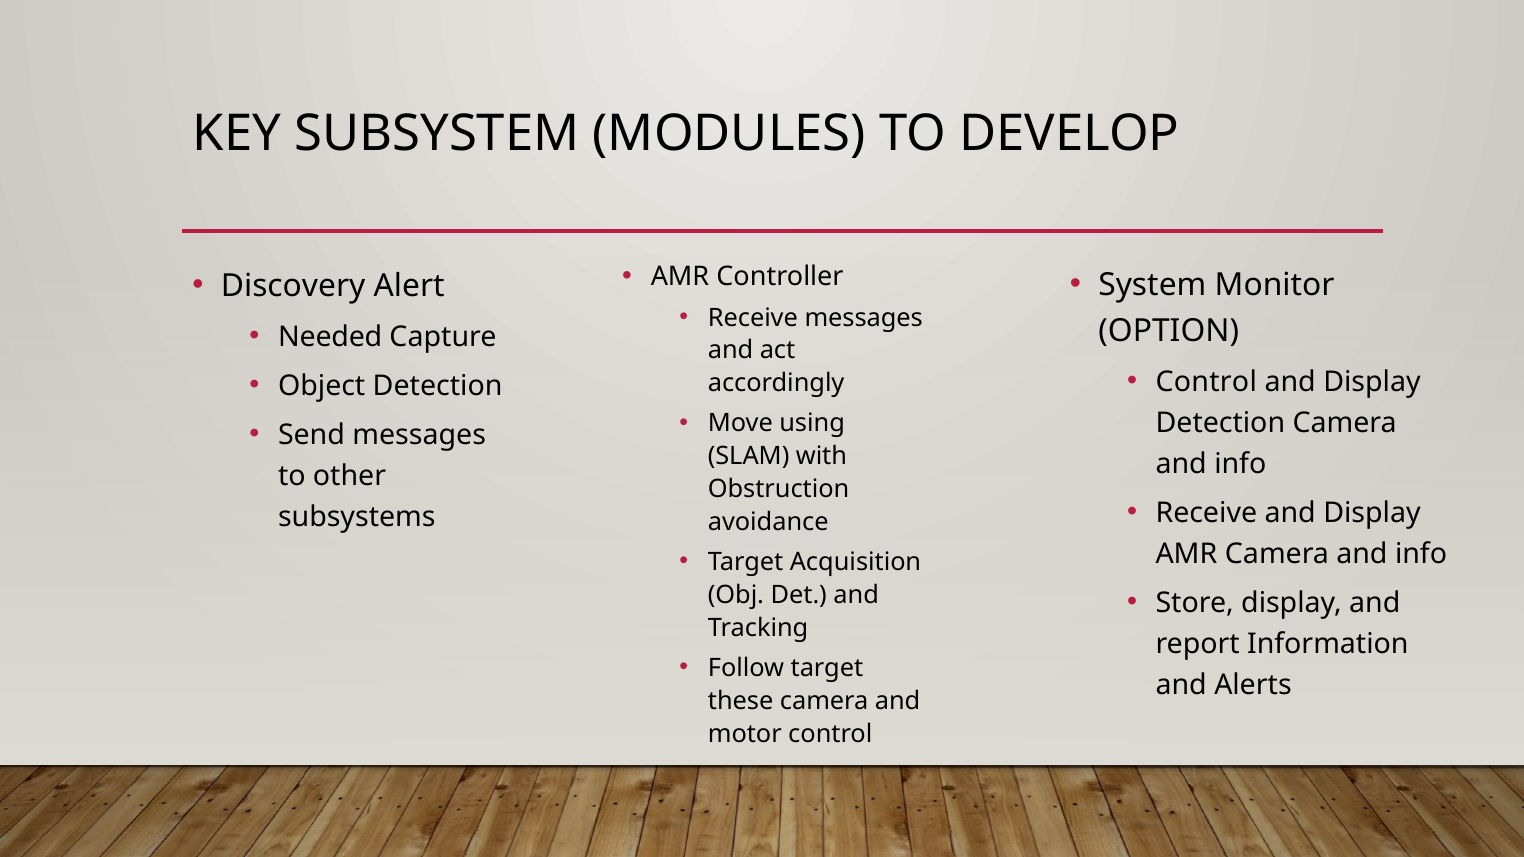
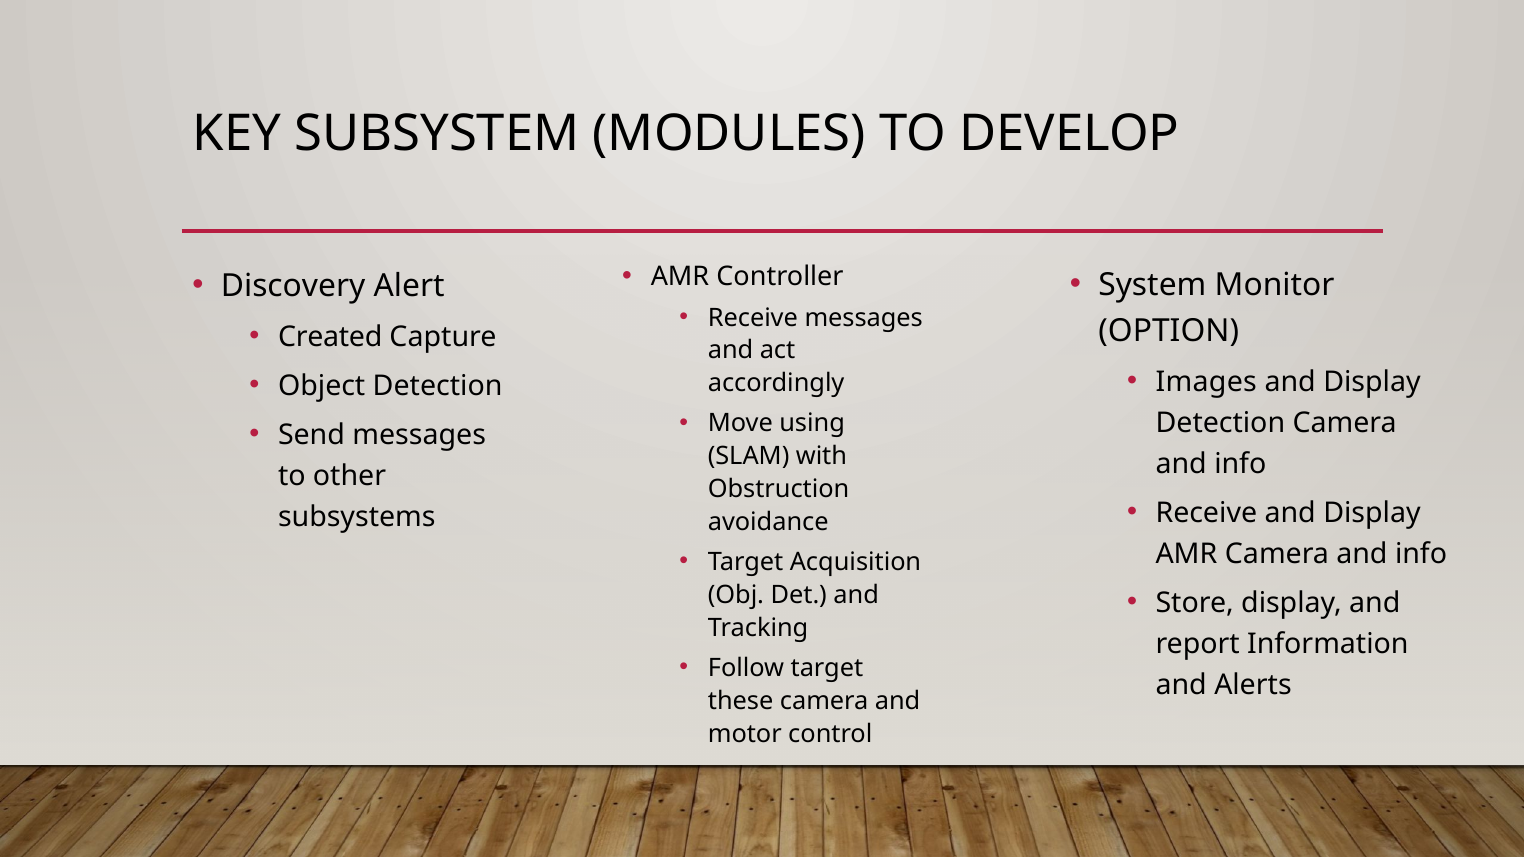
Needed: Needed -> Created
Control at (1206, 382): Control -> Images
